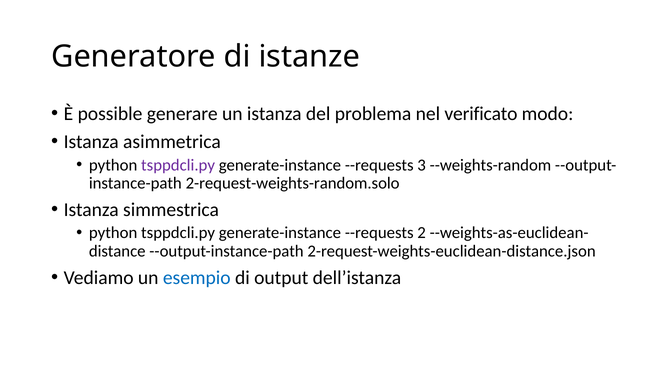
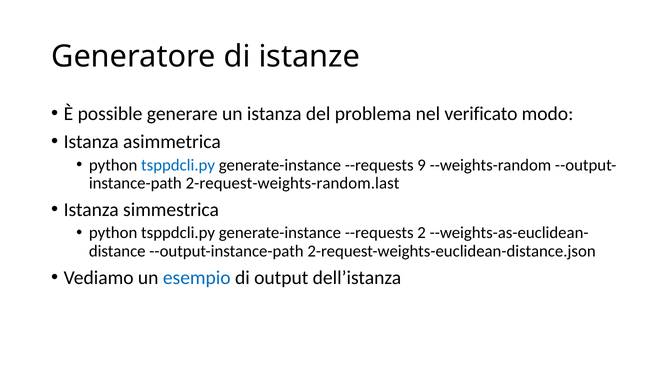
tsppdcli.py at (178, 165) colour: purple -> blue
3: 3 -> 9
2-request-weights-random.solo: 2-request-weights-random.solo -> 2-request-weights-random.last
